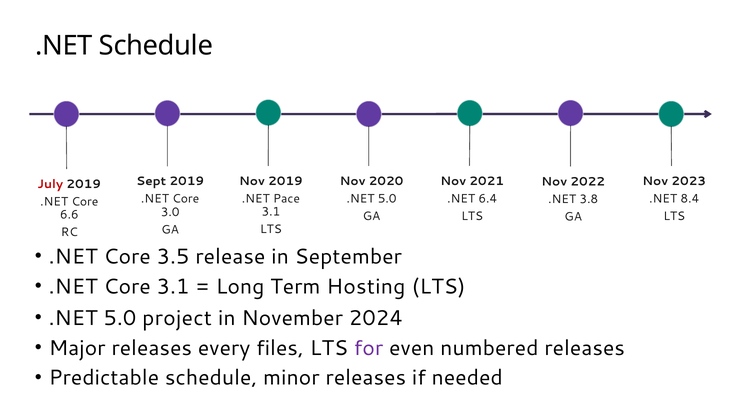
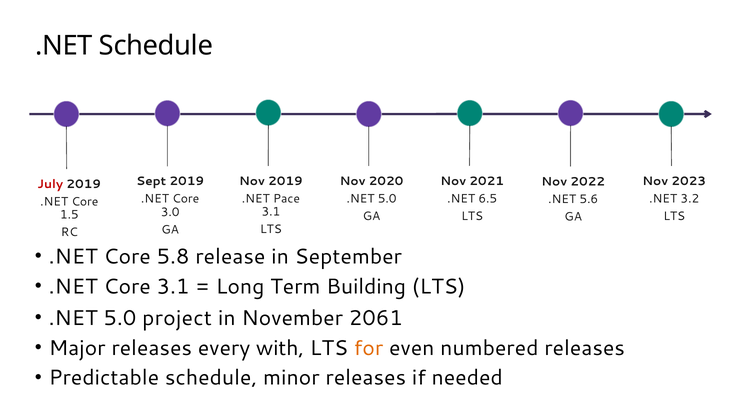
6.4: 6.4 -> 6.5
8.4: 8.4 -> 3.2
3.8: 3.8 -> 5.6
6.6: 6.6 -> 1.5
3.5: 3.5 -> 5.8
Hosting: Hosting -> Building
2024: 2024 -> 2061
files: files -> with
for colour: purple -> orange
